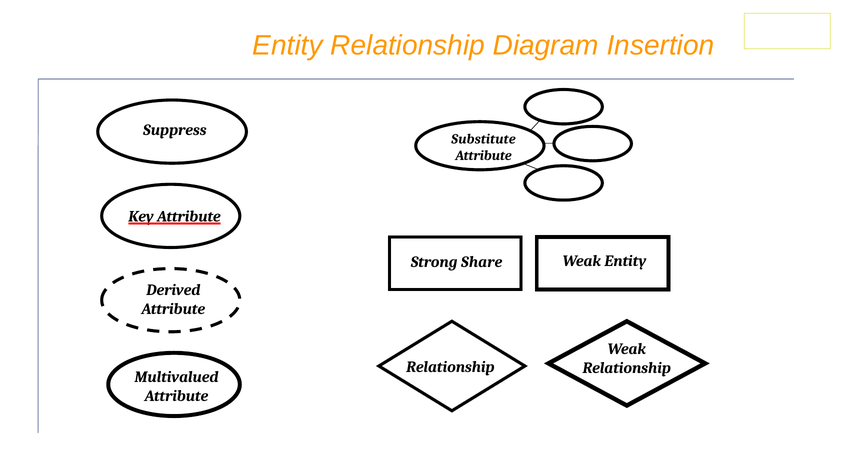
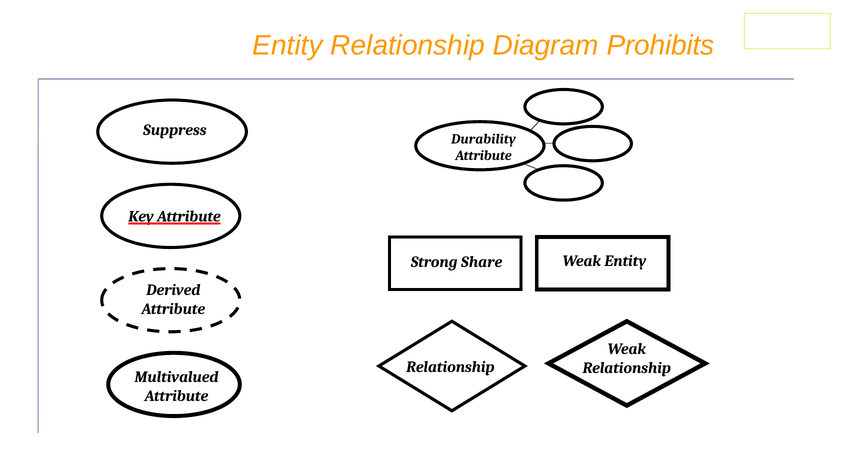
Insertion: Insertion -> Prohibits
Substitute: Substitute -> Durability
